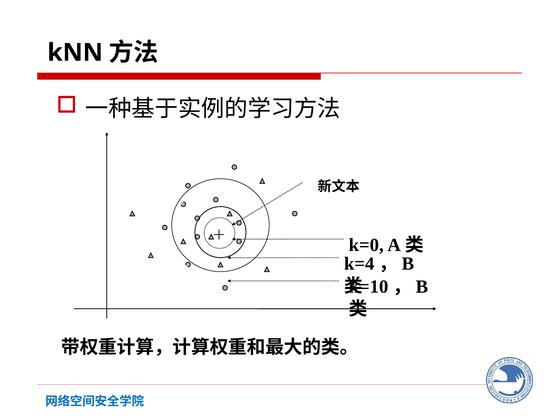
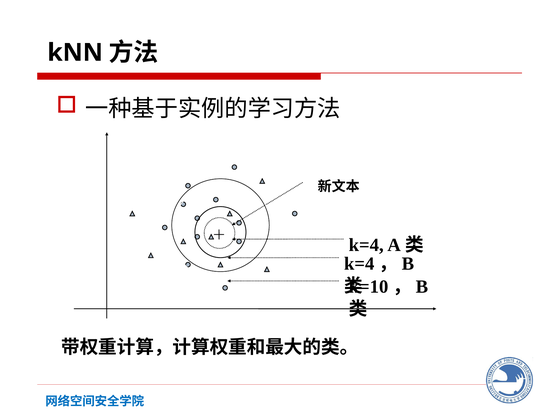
k=0: k=0 -> k=4
